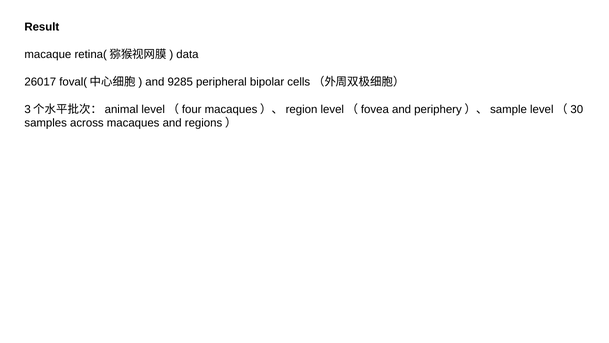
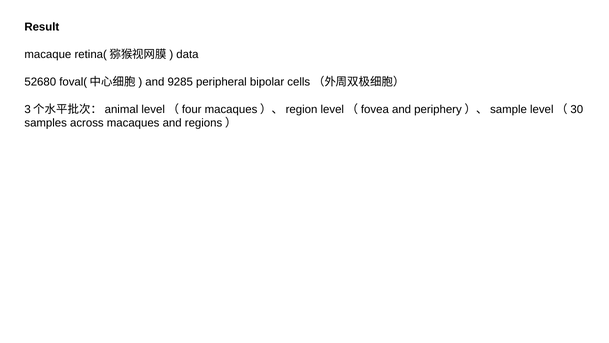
26017: 26017 -> 52680
